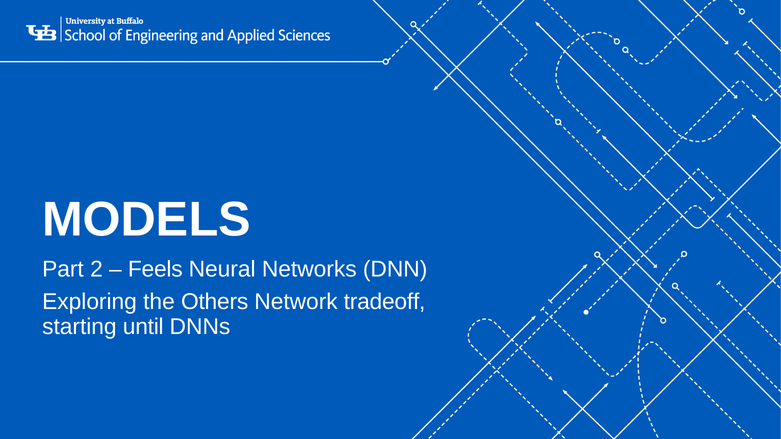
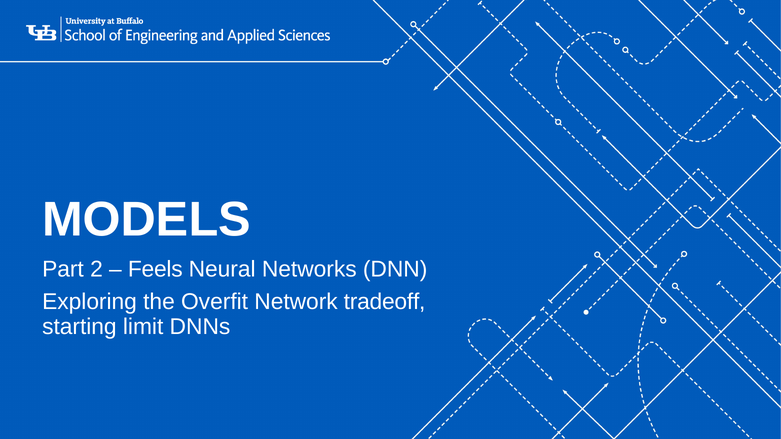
Others: Others -> Overfit
until: until -> limit
